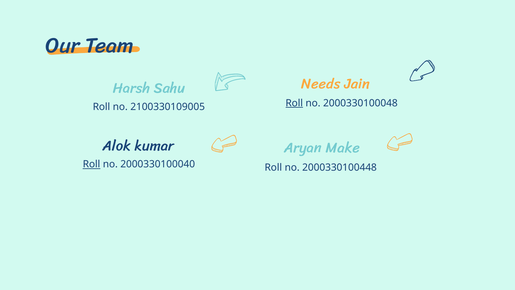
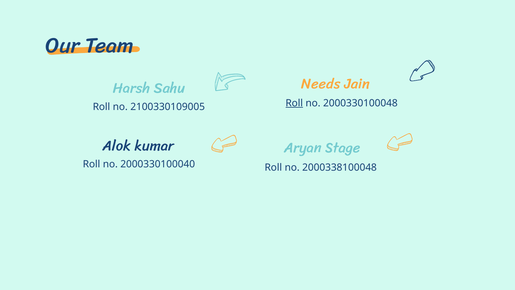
Make: Make -> Stage
Roll at (91, 164) underline: present -> none
2000330100448: 2000330100448 -> 2000338100048
